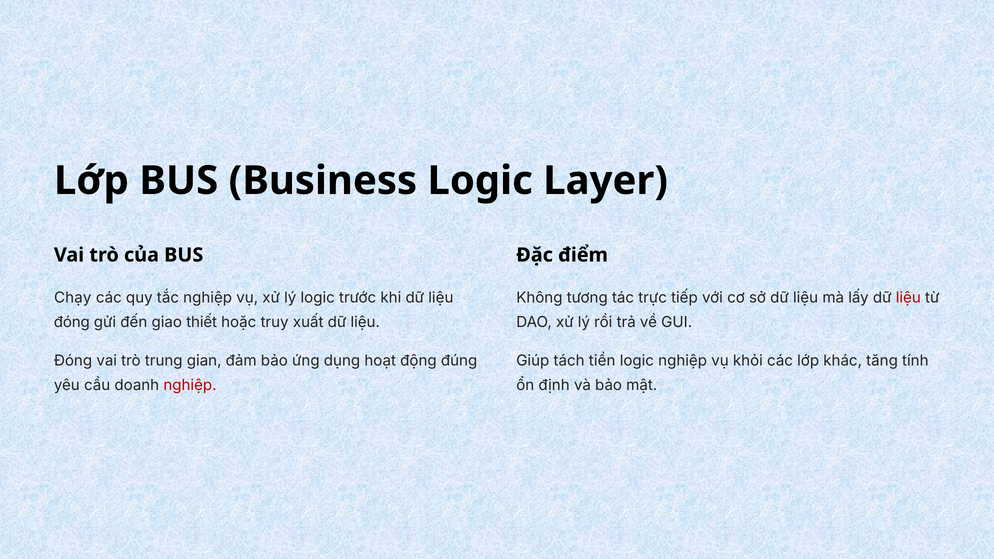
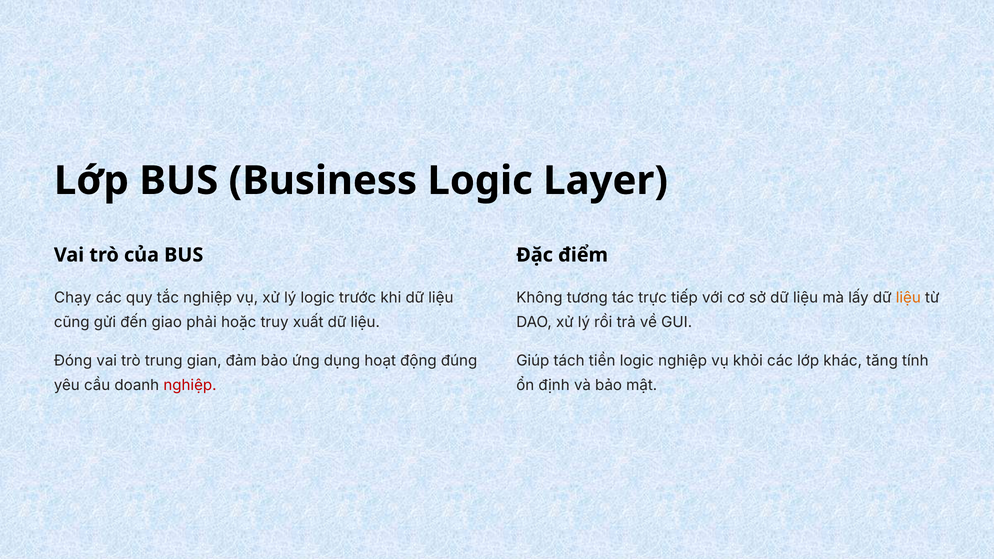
liệu at (908, 298) colour: red -> orange
đóng at (72, 322): đóng -> cũng
thiết: thiết -> phải
